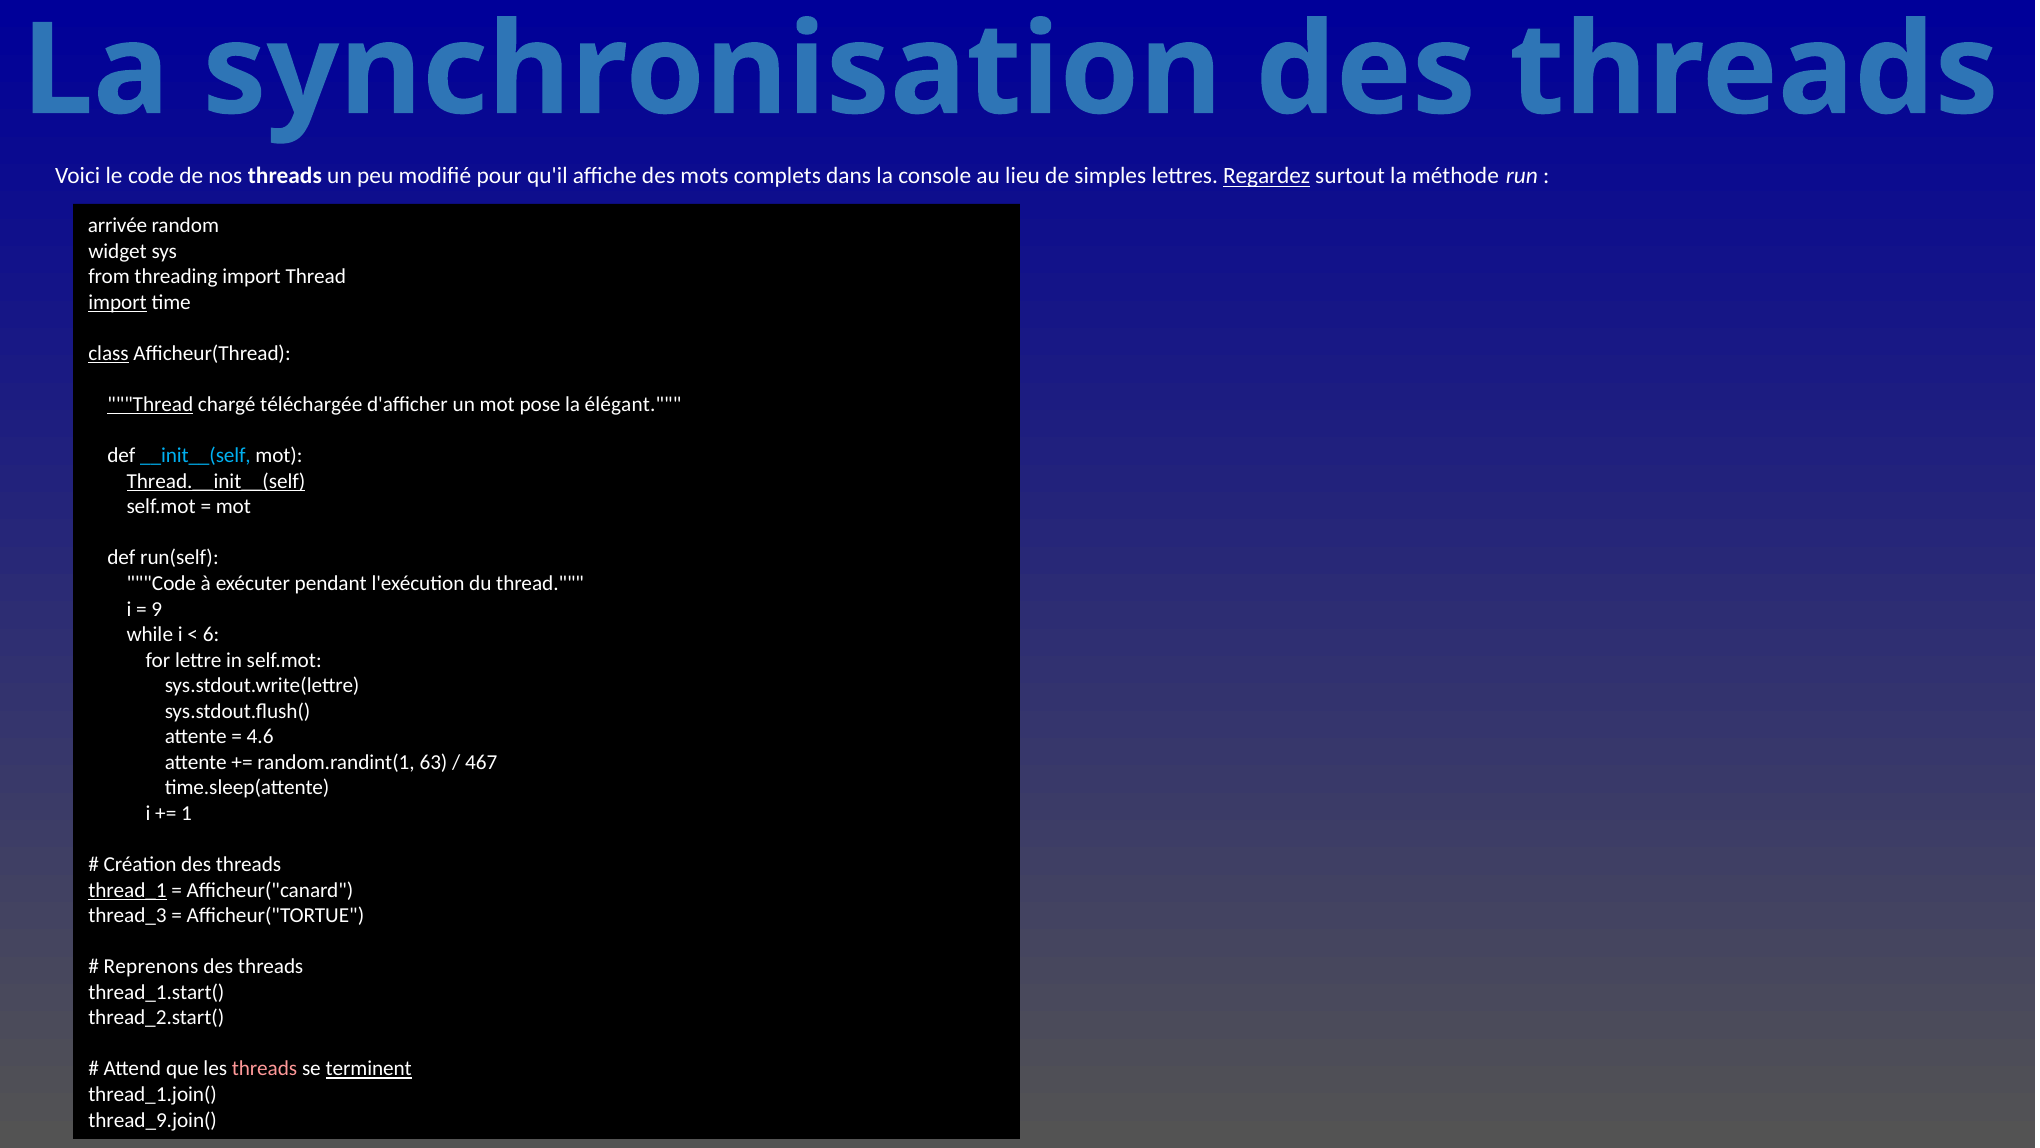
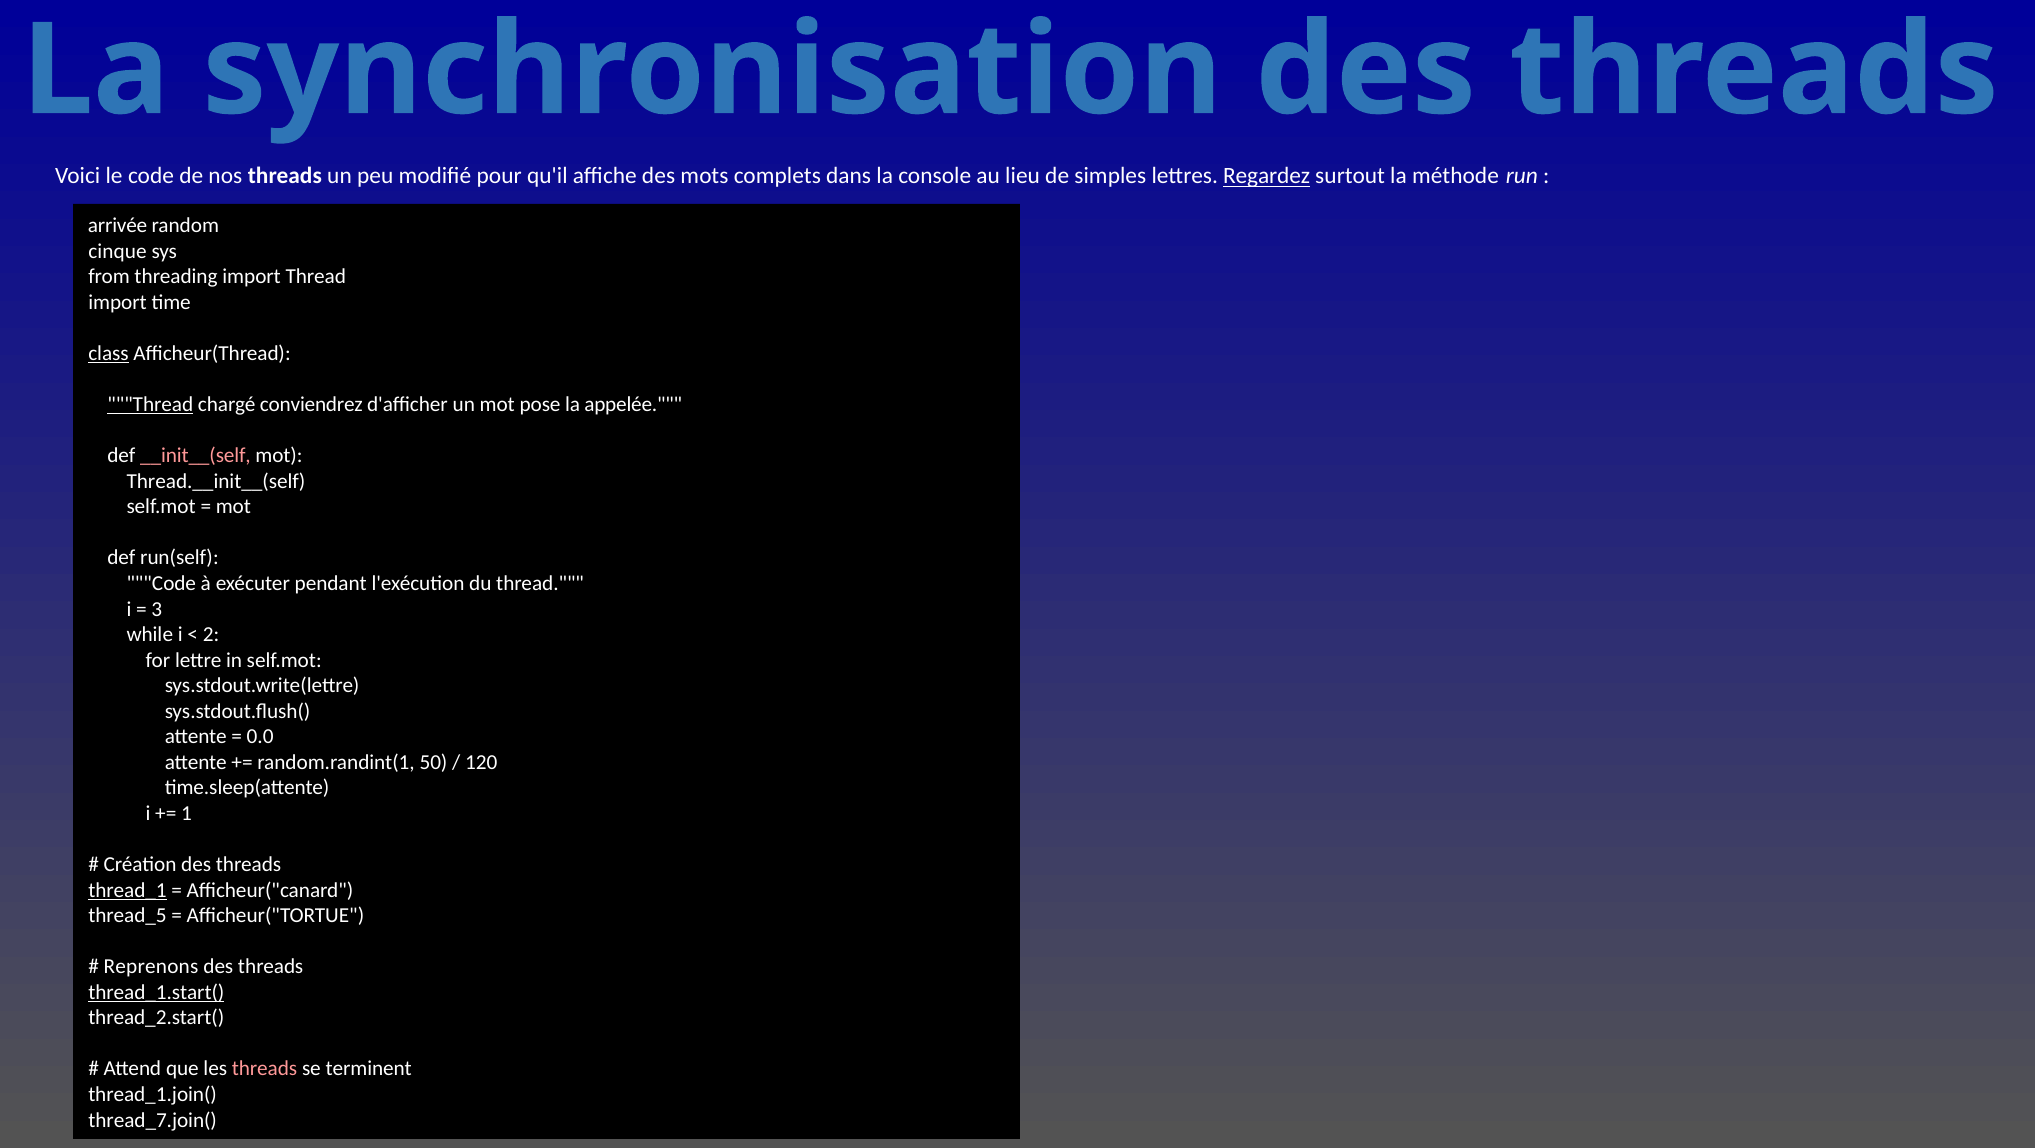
widget: widget -> cinque
import at (118, 302) underline: present -> none
téléchargée: téléchargée -> conviendrez
élégant: élégant -> appelée
__init__(self colour: light blue -> pink
Thread.__init__(self underline: present -> none
9: 9 -> 3
6: 6 -> 2
4.6: 4.6 -> 0.0
63: 63 -> 50
467: 467 -> 120
thread_3: thread_3 -> thread_5
thread_1.start( underline: none -> present
terminent underline: present -> none
thread_9.join(: thread_9.join( -> thread_7.join(
